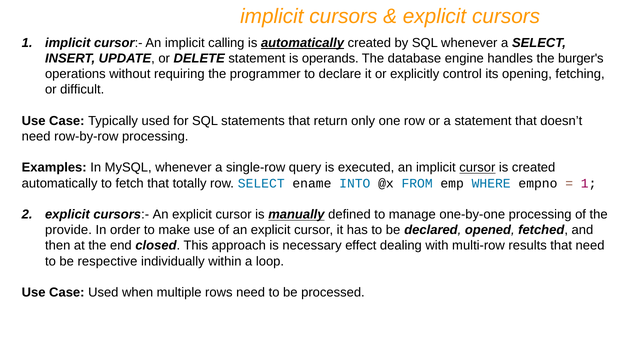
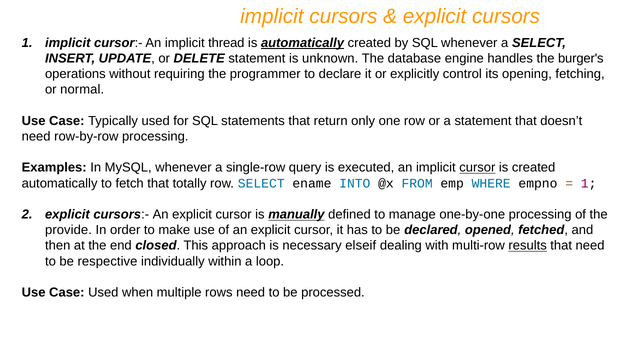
calling: calling -> thread
operands: operands -> unknown
difficult: difficult -> normal
effect: effect -> elseif
results underline: none -> present
